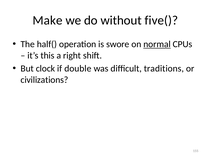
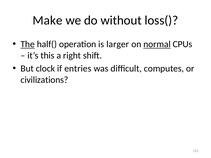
five(: five( -> loss(
The underline: none -> present
swore: swore -> larger
double: double -> entries
traditions: traditions -> computes
